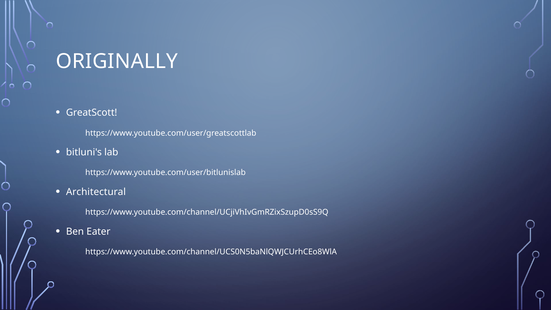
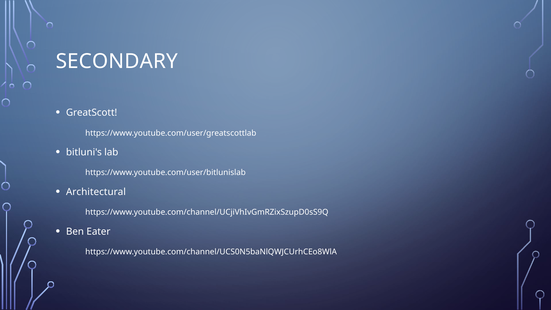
ORIGINALLY: ORIGINALLY -> SECONDARY
